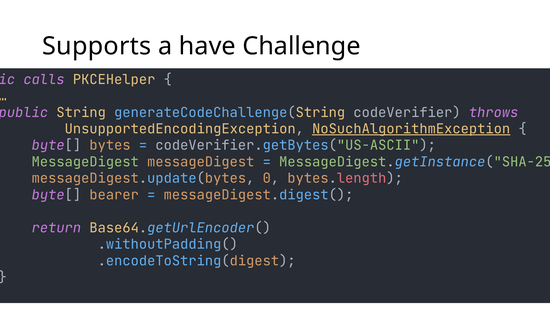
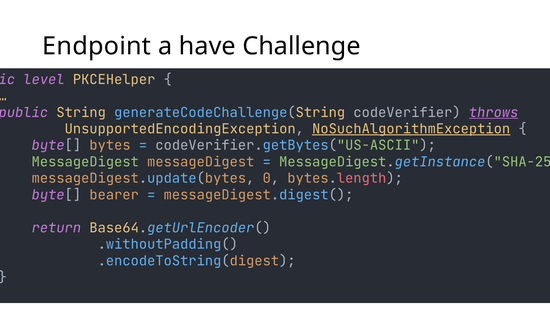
Supports: Supports -> Endpoint
calls: calls -> level
throws at (494, 113) underline: none -> present
